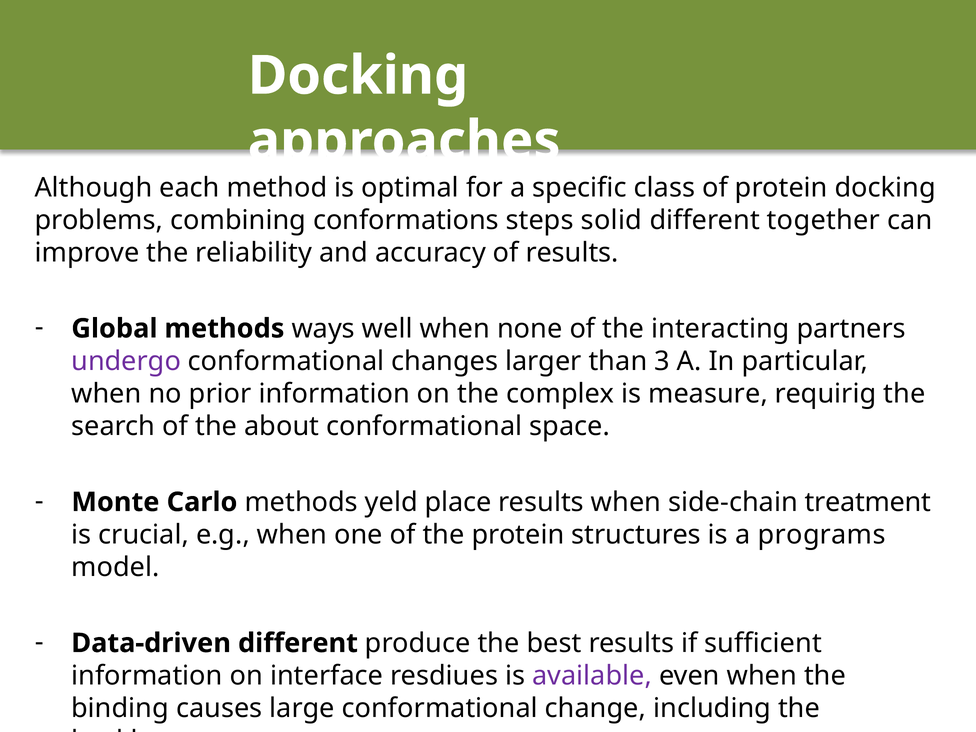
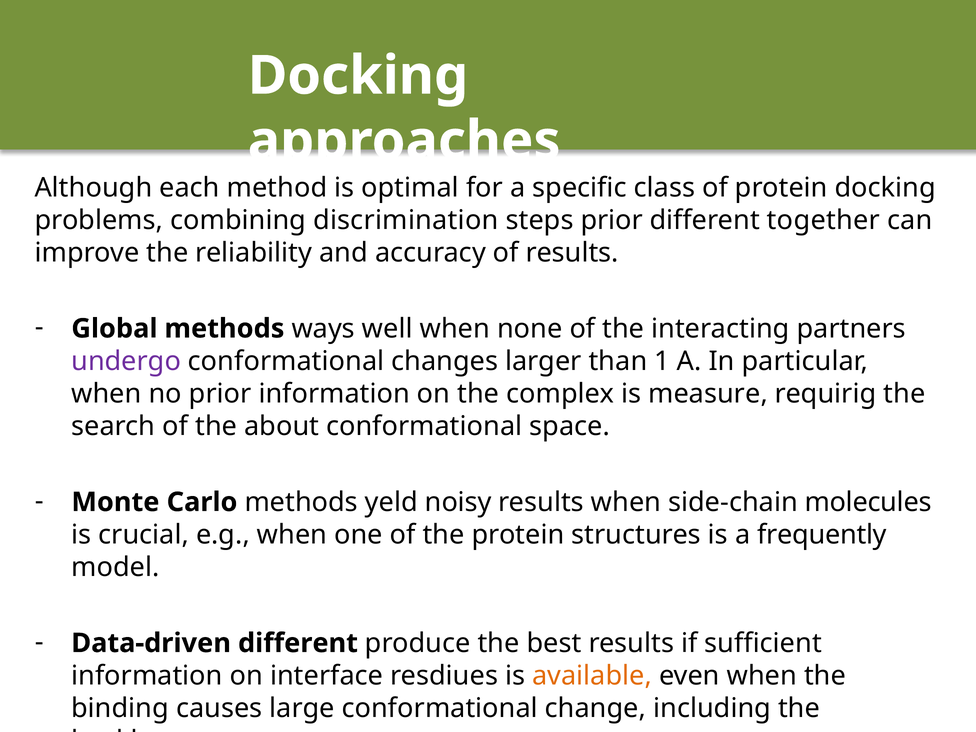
conformations: conformations -> discrimination
steps solid: solid -> prior
3: 3 -> 1
place: place -> noisy
treatment: treatment -> molecules
programs: programs -> frequently
available colour: purple -> orange
